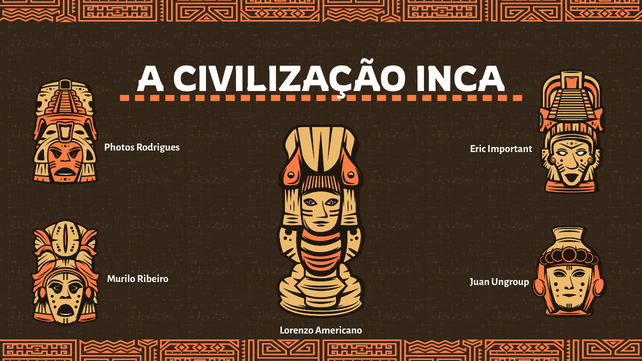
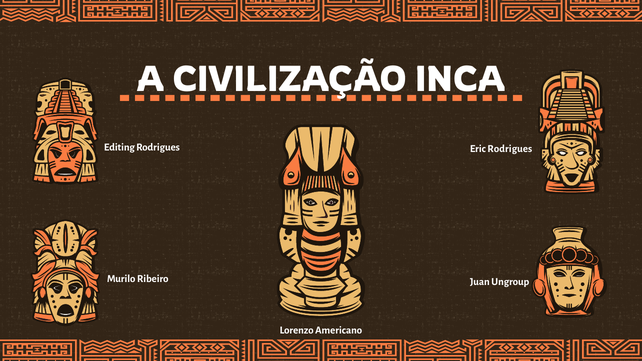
Photos: Photos -> Editing
Eric Important: Important -> Rodrigues
